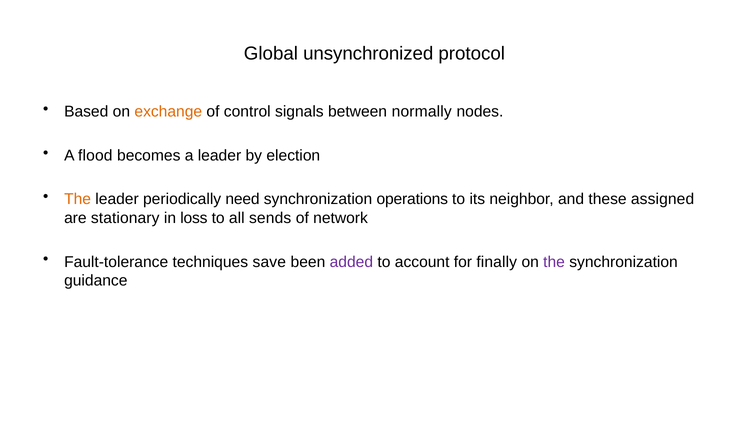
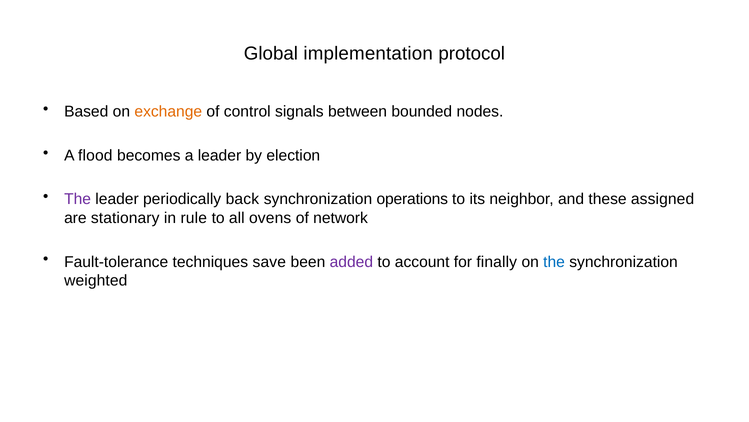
unsynchronized: unsynchronized -> implementation
normally: normally -> bounded
The at (78, 199) colour: orange -> purple
need: need -> back
loss: loss -> rule
sends: sends -> ovens
the at (554, 261) colour: purple -> blue
guidance: guidance -> weighted
